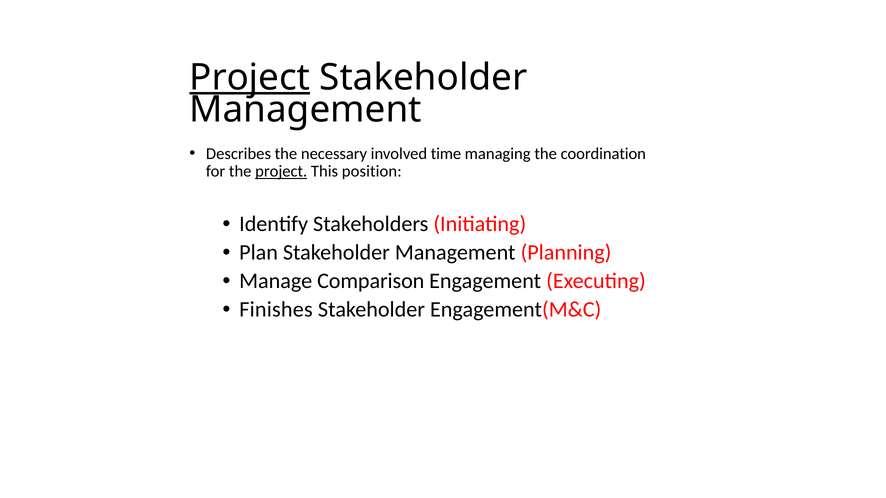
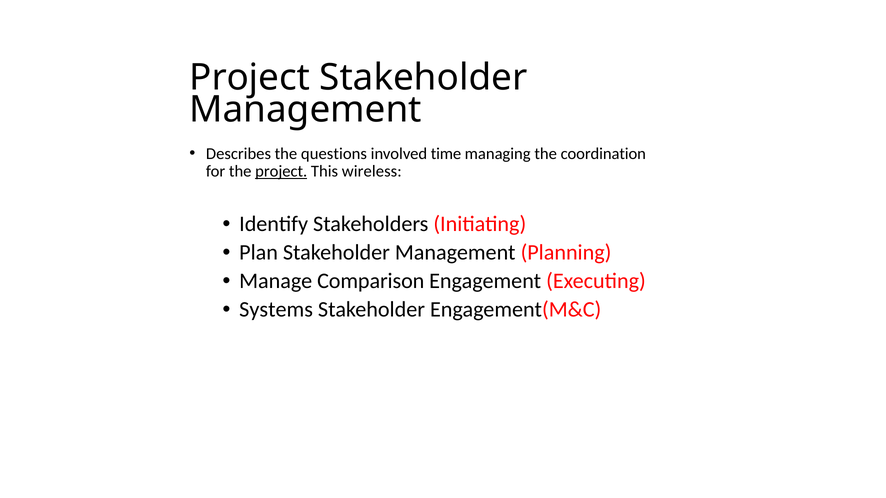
Project at (250, 78) underline: present -> none
necessary: necessary -> questions
position: position -> wireless
Finishes: Finishes -> Systems
